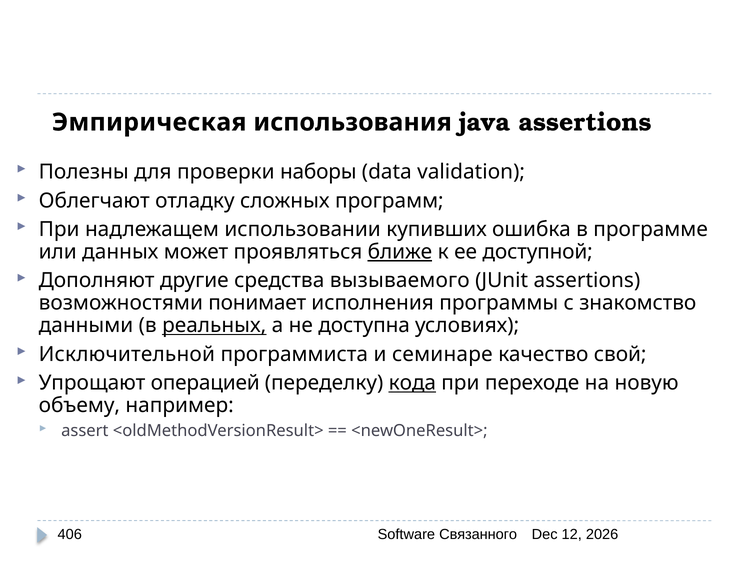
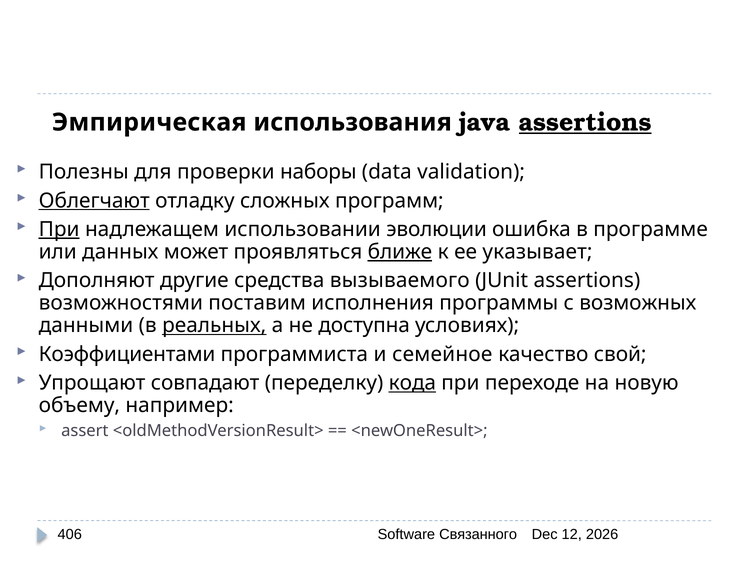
assertions at (585, 122) underline: none -> present
Облегчают underline: none -> present
При at (59, 229) underline: none -> present
купивших: купивших -> эволюции
доступной: доступной -> указывает
понимает: понимает -> поставим
знакомство: знакомство -> возможных
Исключительной: Исключительной -> Коэффициентами
семинаре: семинаре -> семейное
операцией: операцией -> совпадают
